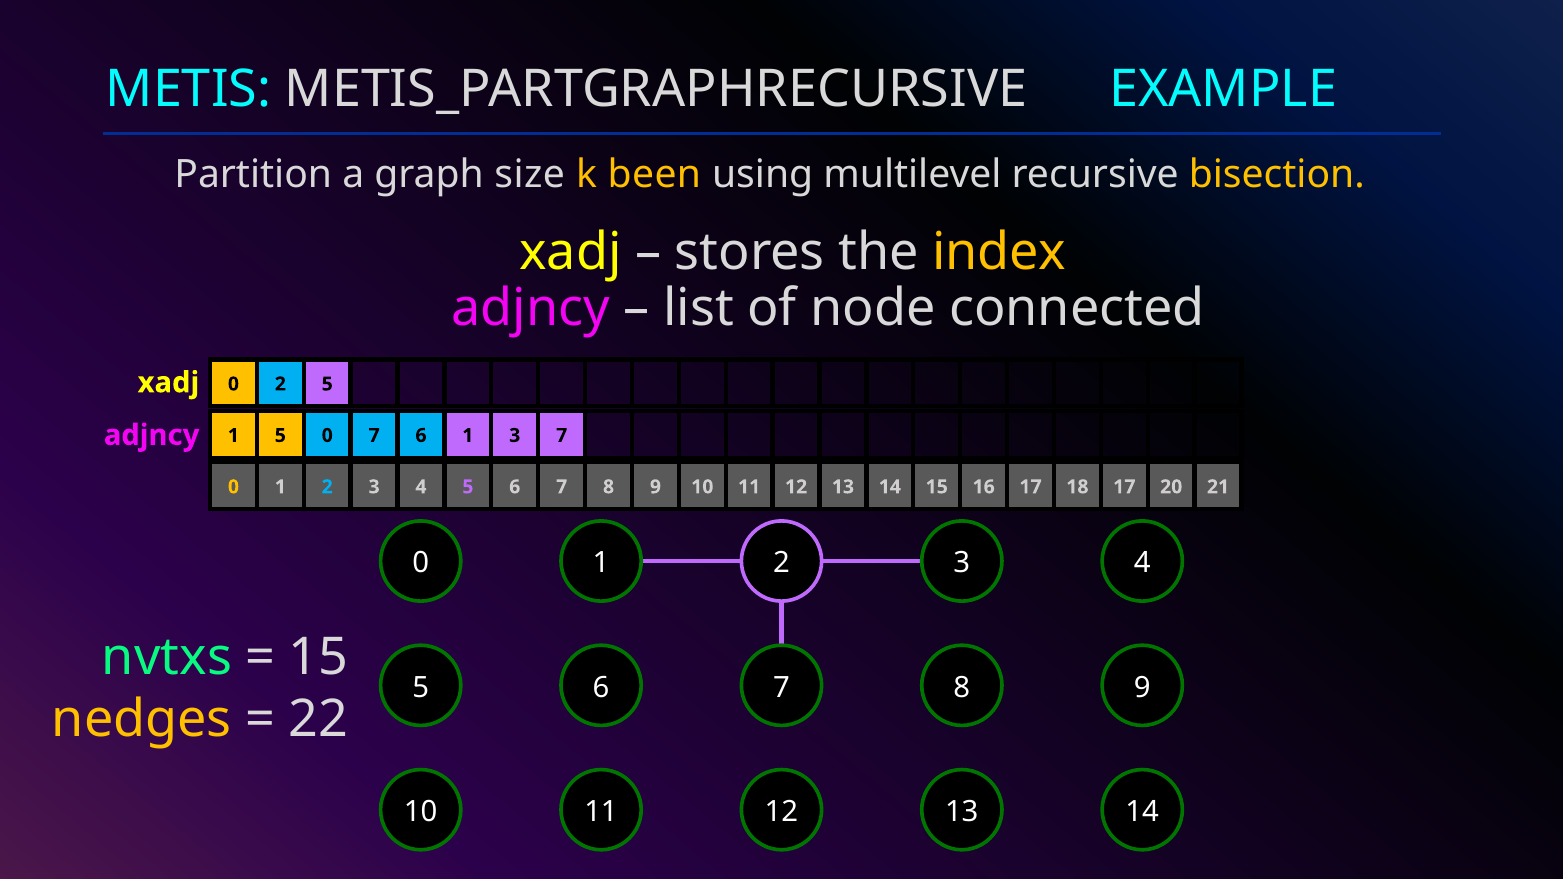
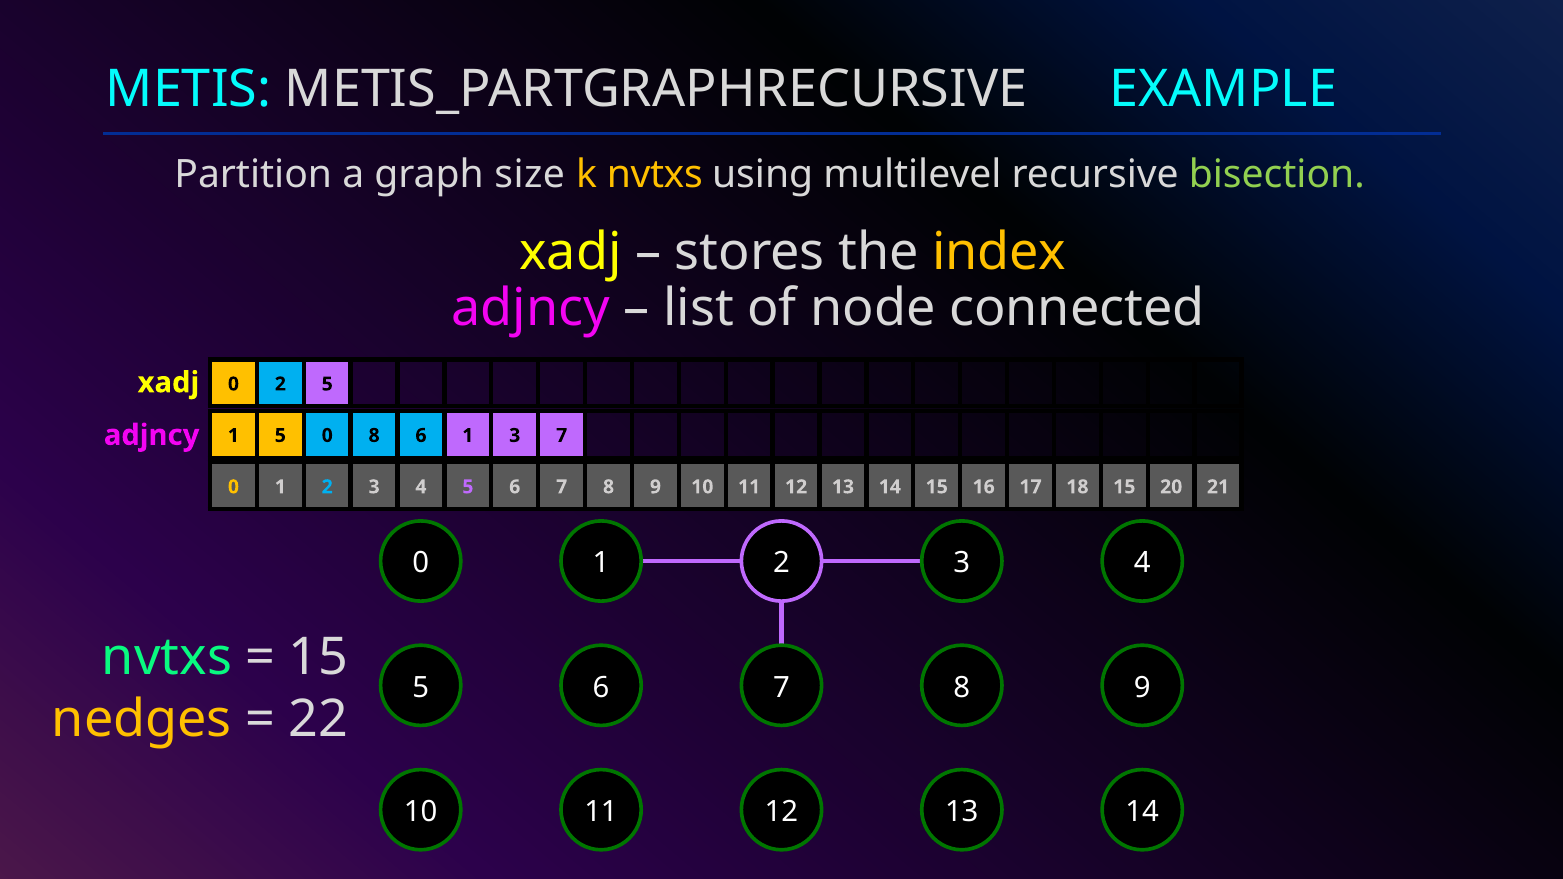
k been: been -> nvtxs
bisection colour: yellow -> light green
0 7: 7 -> 8
18 17: 17 -> 15
